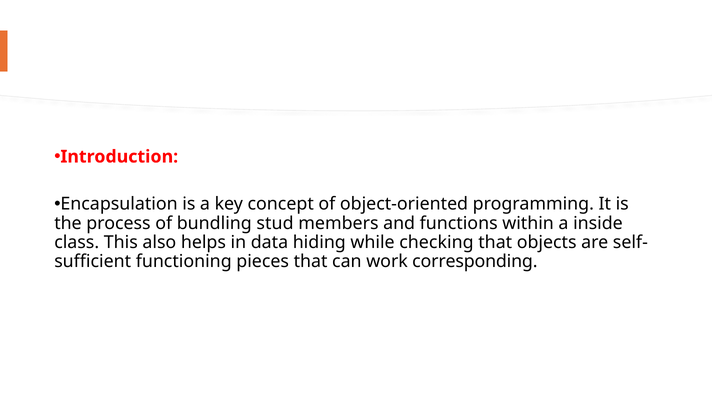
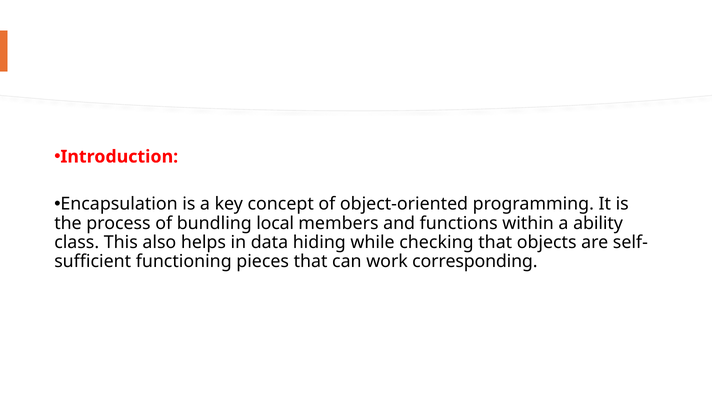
stud: stud -> local
inside: inside -> ability
